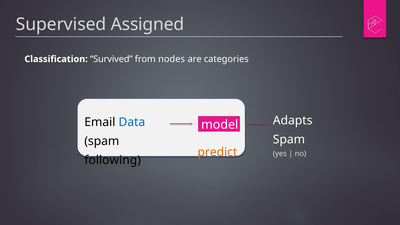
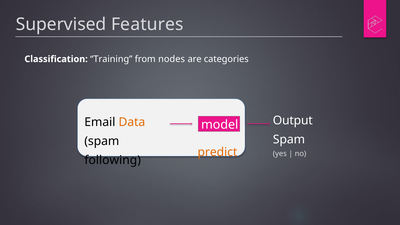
Assigned: Assigned -> Features
Survived: Survived -> Training
Adapts: Adapts -> Output
Data colour: blue -> orange
